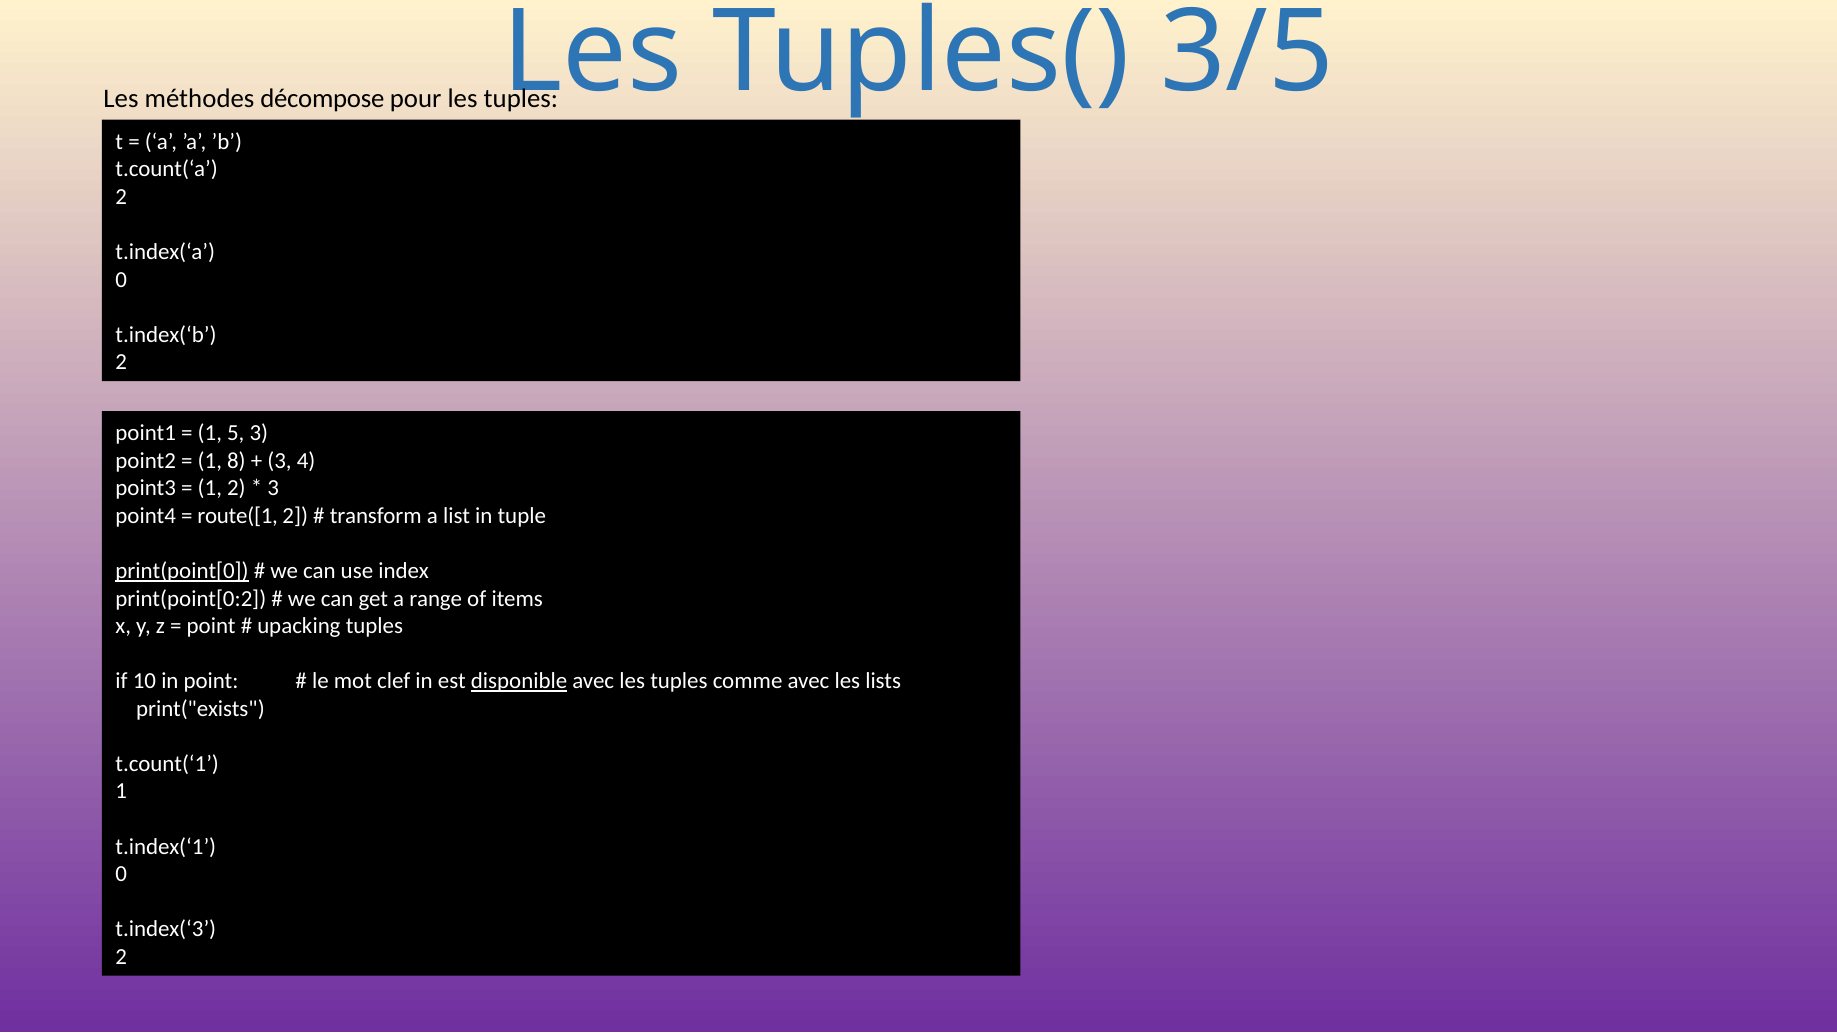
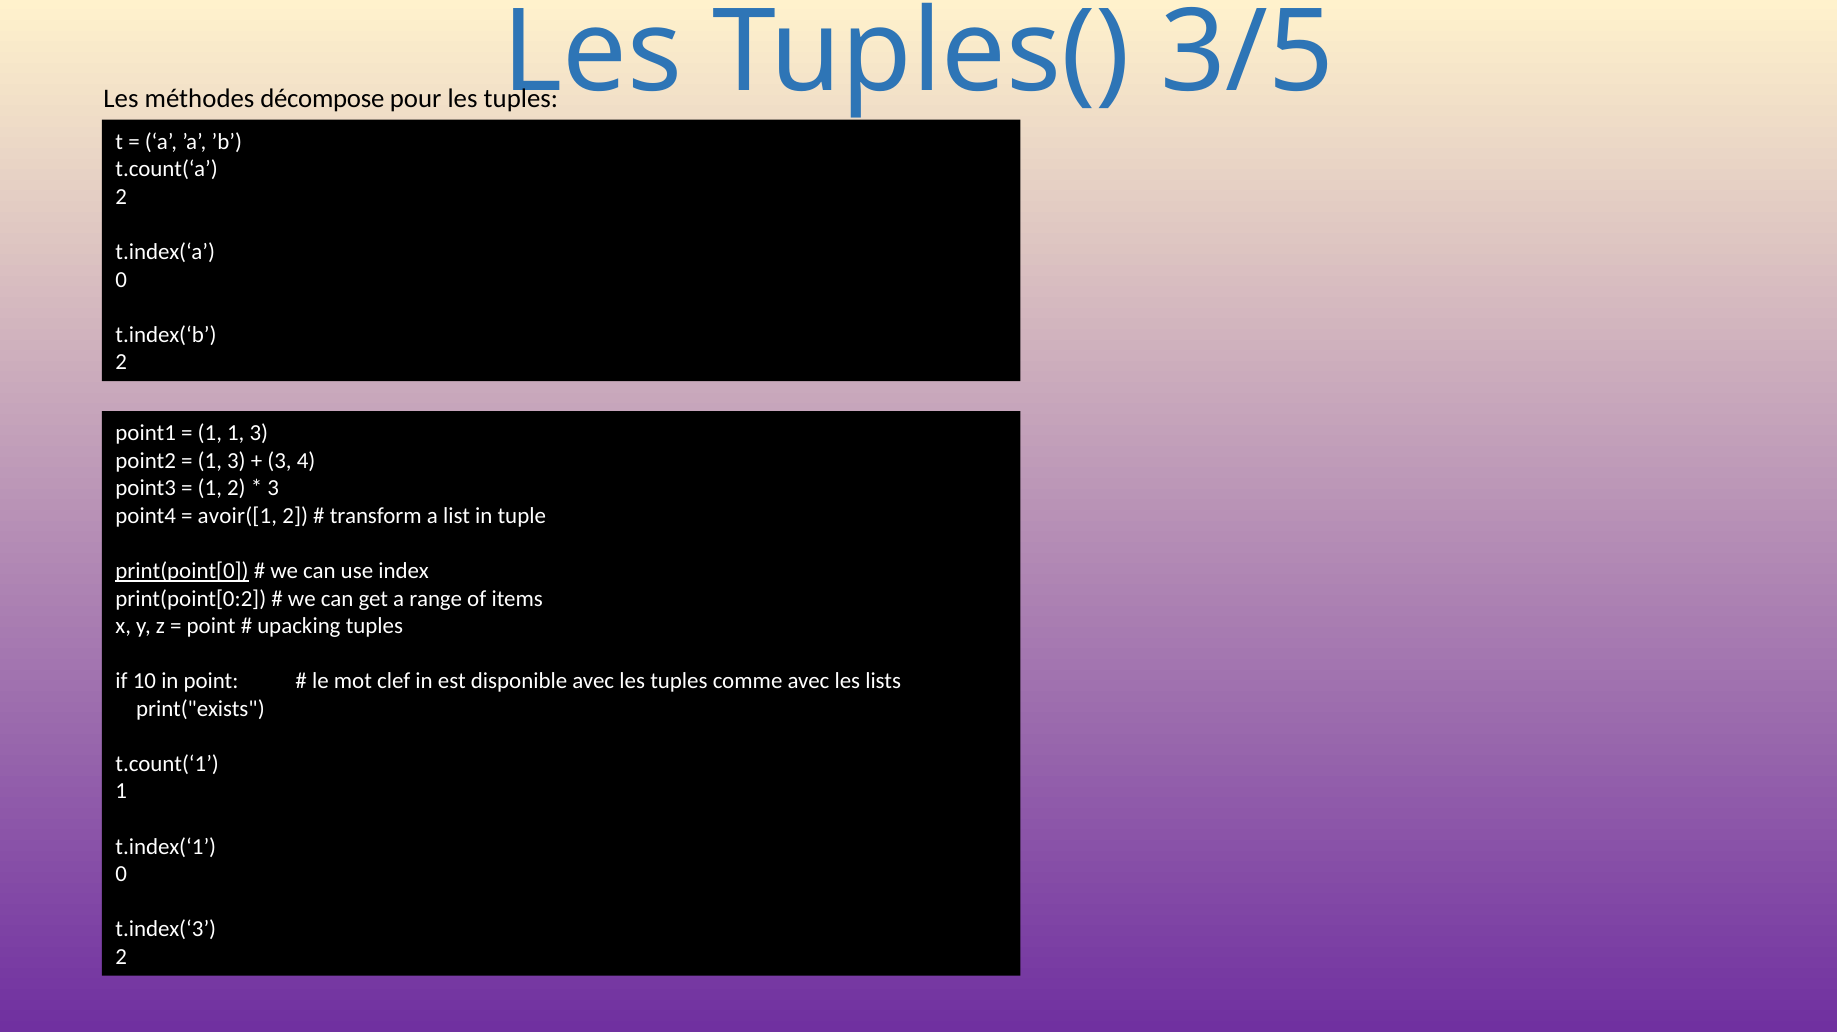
1 5: 5 -> 1
8 at (236, 461): 8 -> 3
route([1: route([1 -> avoir([1
disponible underline: present -> none
